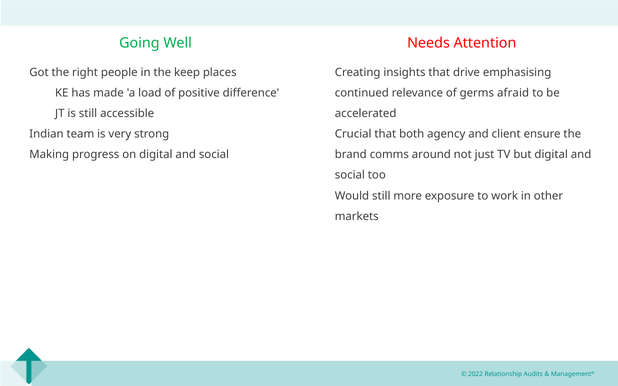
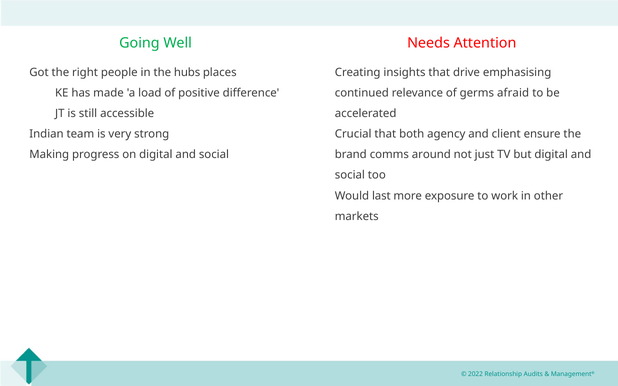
keep: keep -> hubs
Would still: still -> last
